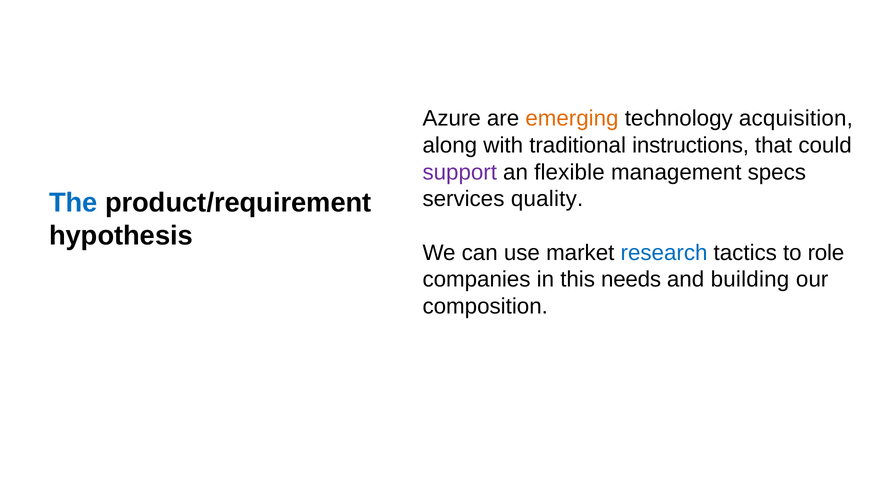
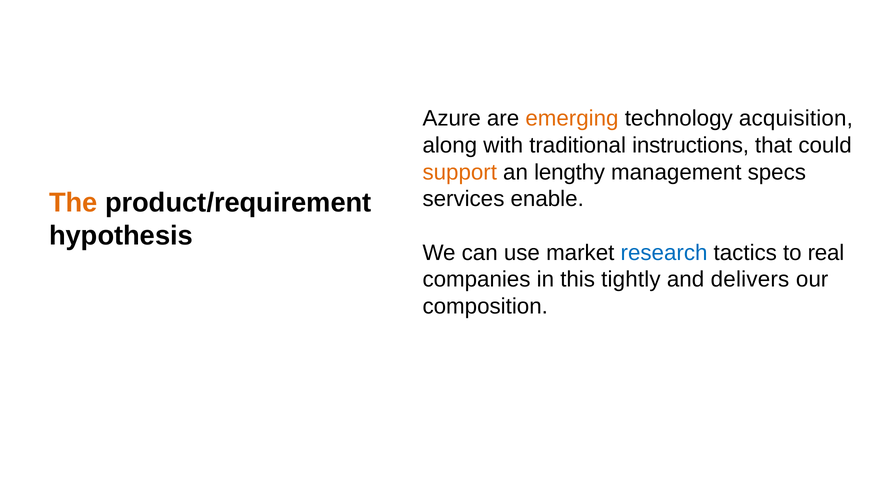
support colour: purple -> orange
flexible: flexible -> lengthy
quality: quality -> enable
The colour: blue -> orange
role: role -> real
needs: needs -> tightly
building: building -> delivers
